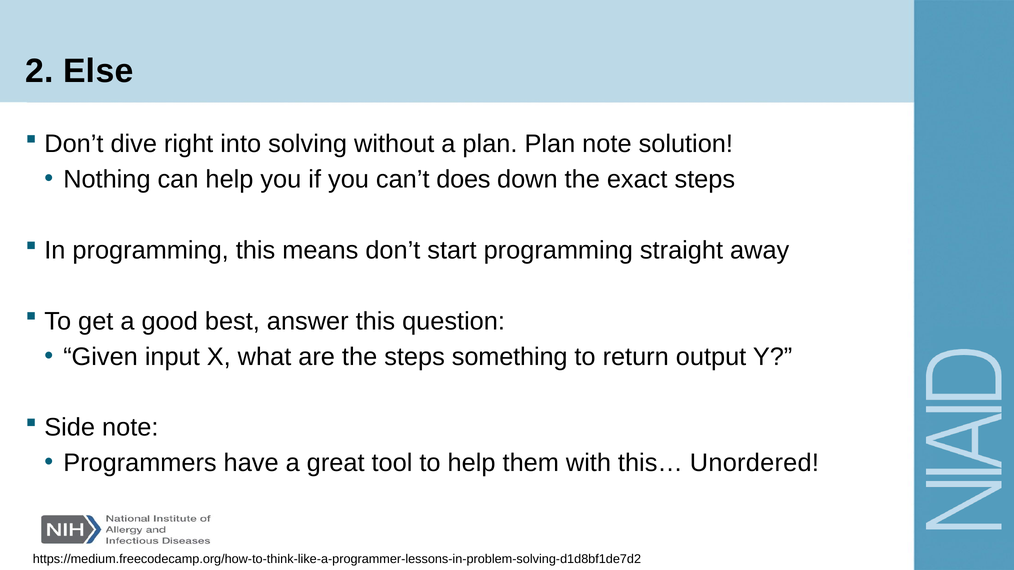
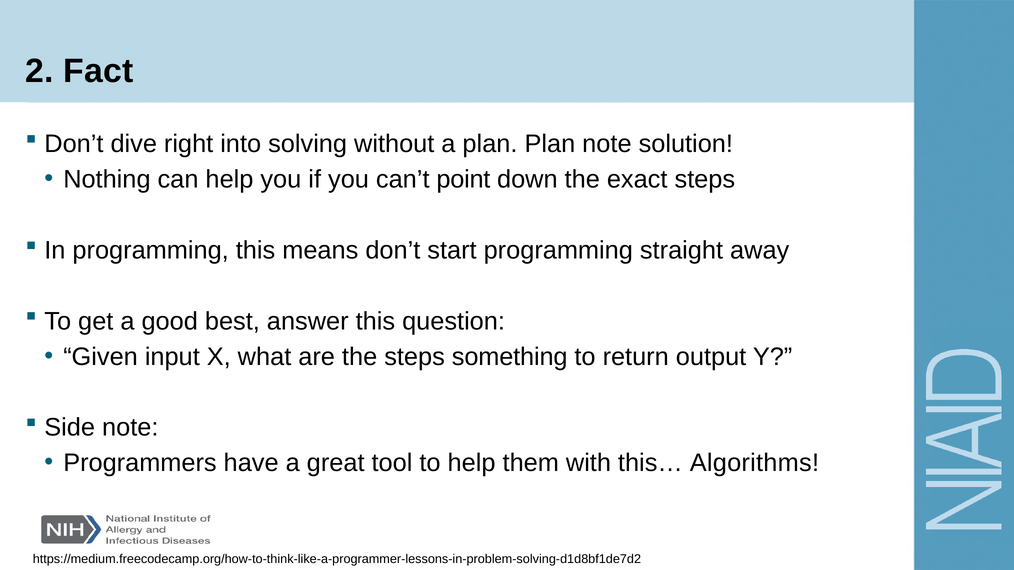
Else: Else -> Fact
does: does -> point
Unordered: Unordered -> Algorithms
